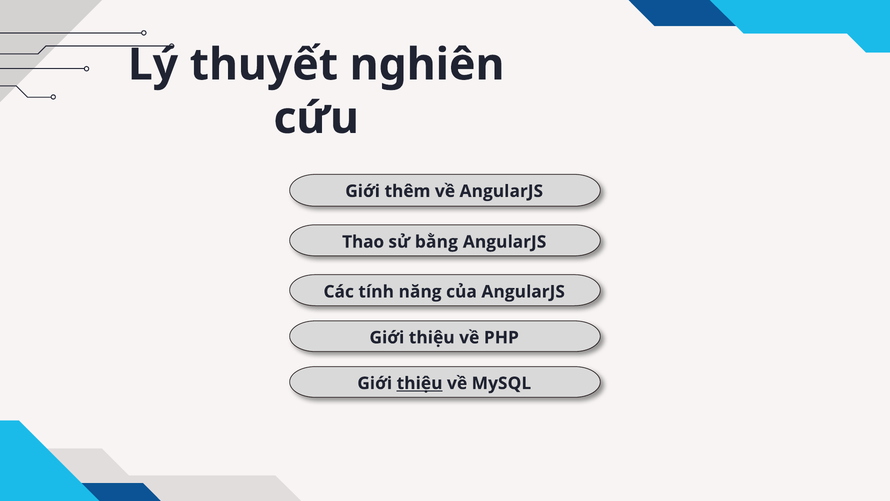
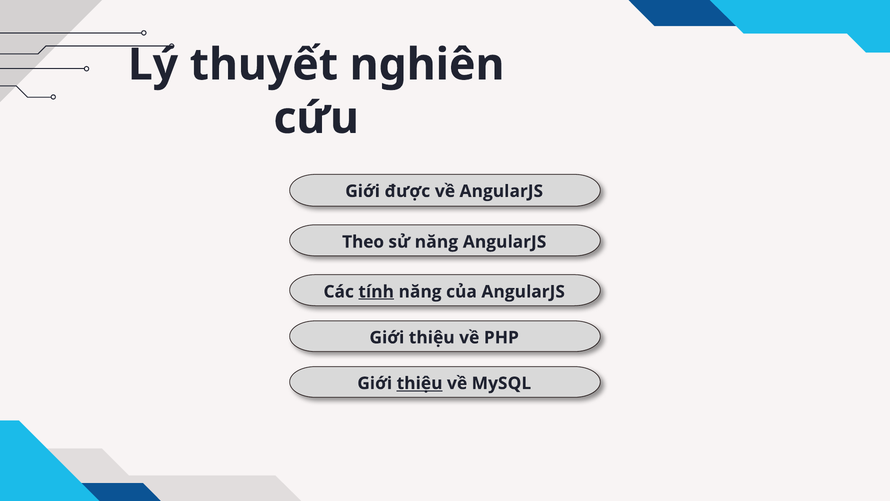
thêm: thêm -> được
Thao: Thao -> Theo
sử bằng: bằng -> năng
tính underline: none -> present
